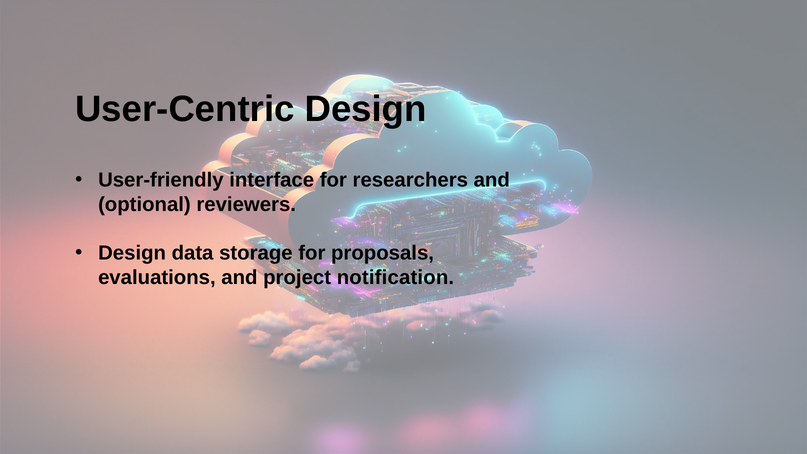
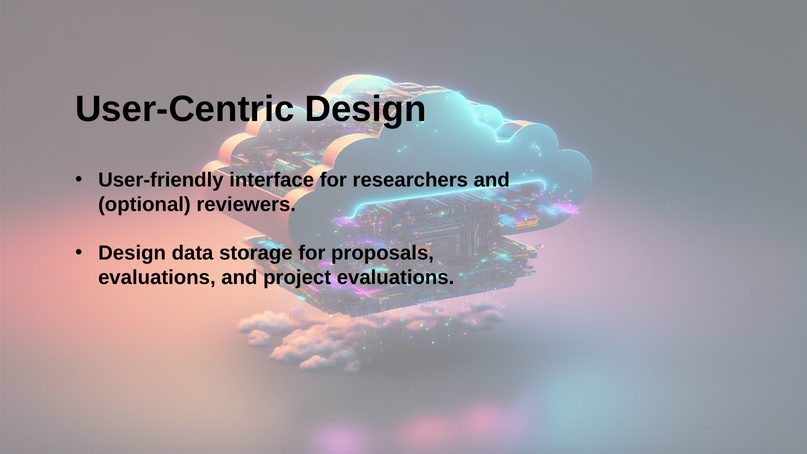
project notification: notification -> evaluations
